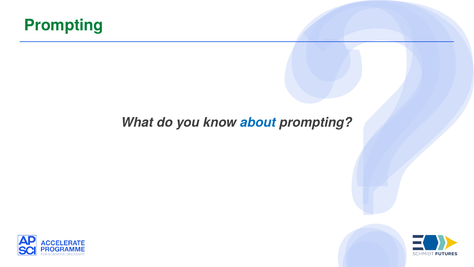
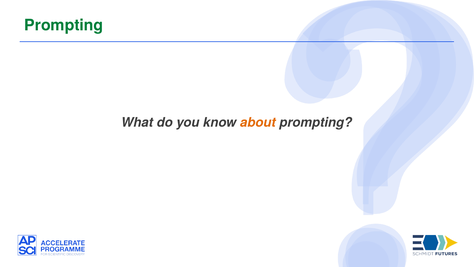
about colour: blue -> orange
